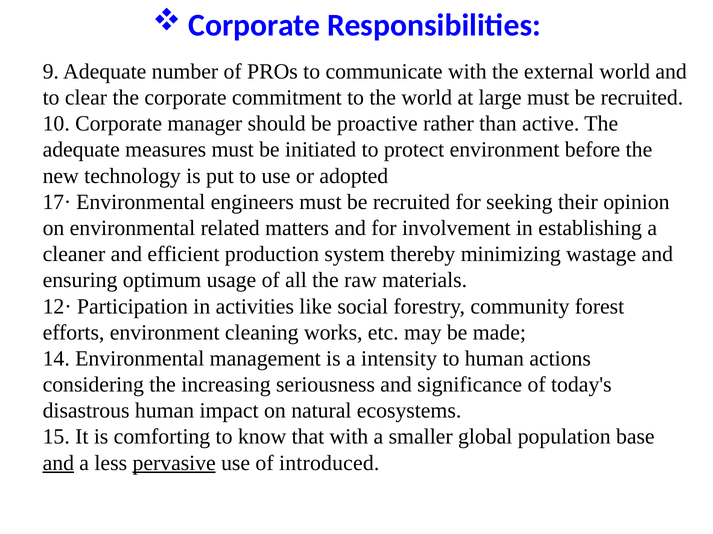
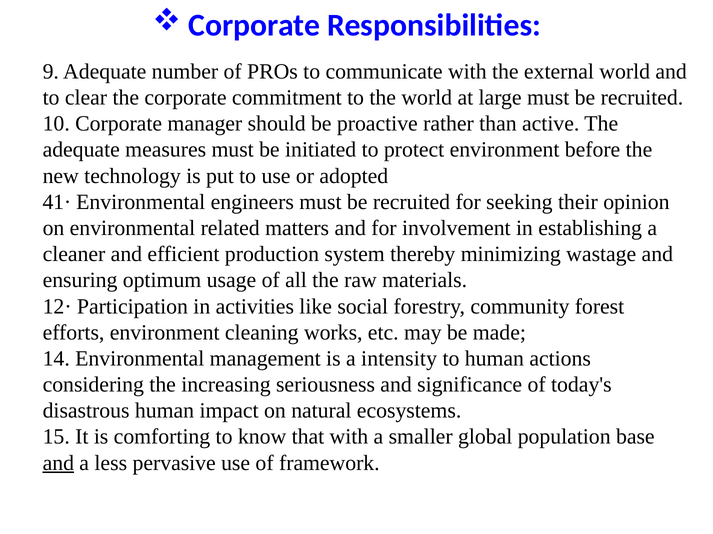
17·: 17· -> 41·
pervasive underline: present -> none
introduced: introduced -> framework
